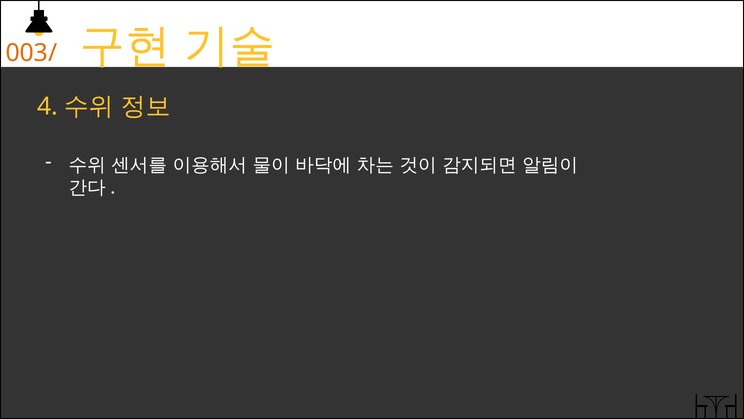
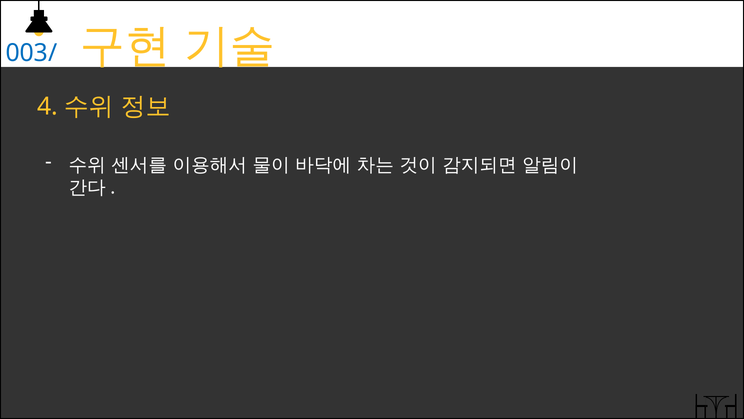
003/ colour: orange -> blue
